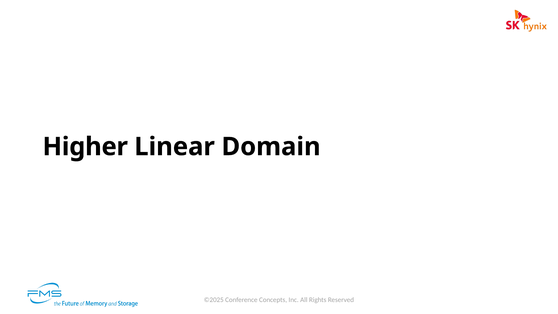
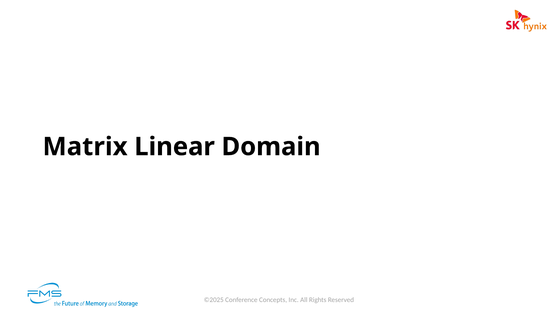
Higher: Higher -> Matrix
